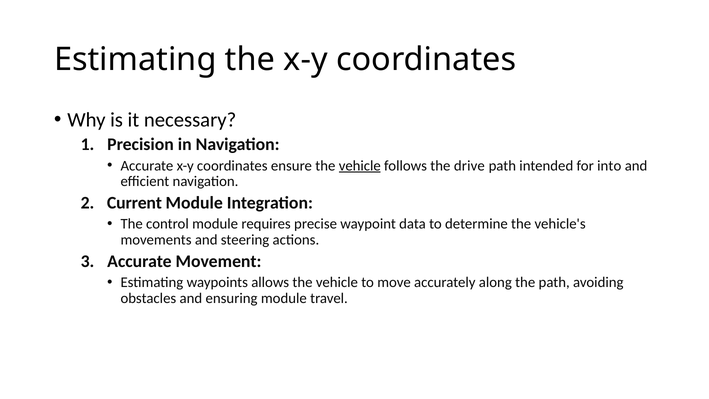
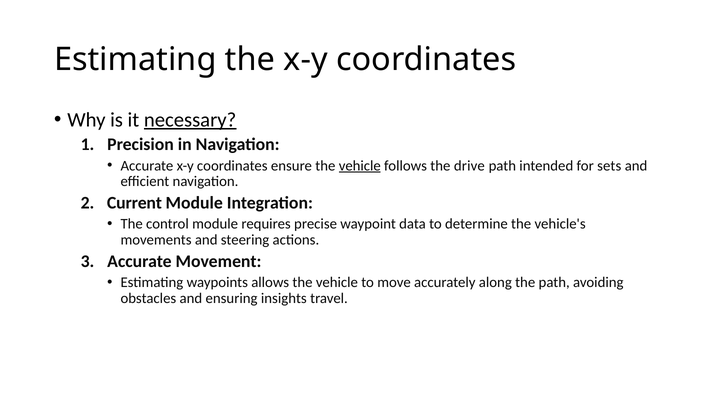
necessary underline: none -> present
into: into -> sets
ensuring module: module -> insights
